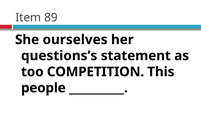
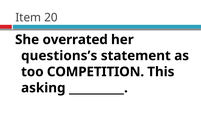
89: 89 -> 20
ourselves: ourselves -> overrated
people: people -> asking
